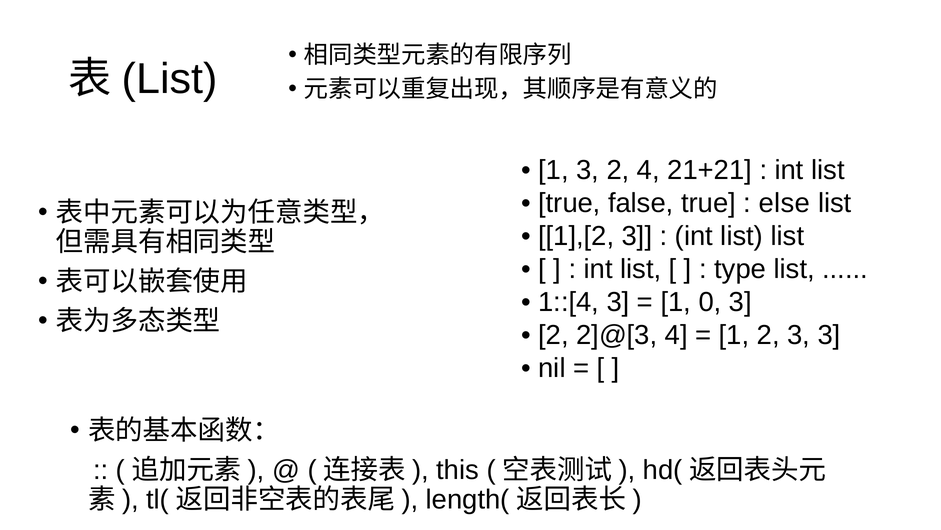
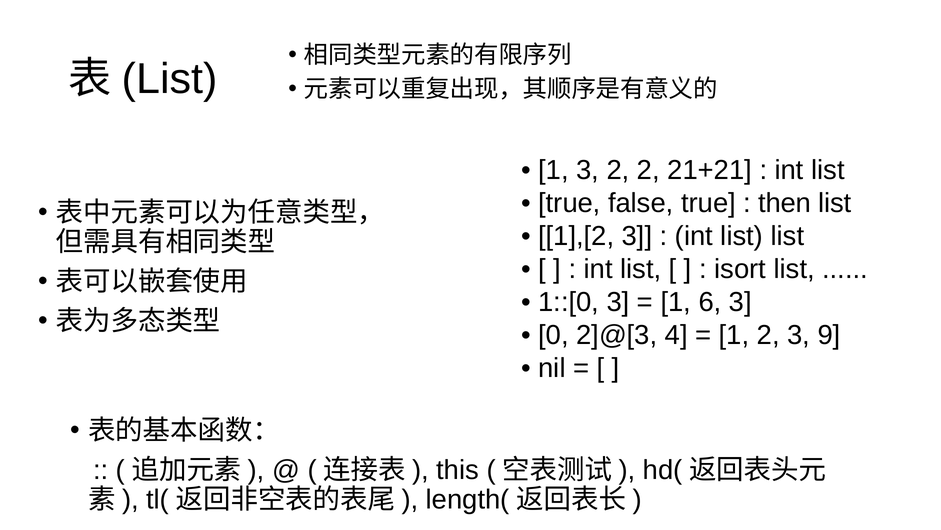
2 4: 4 -> 2
else: else -> then
type: type -> isort
1::[4: 1::[4 -> 1::[0
0: 0 -> 6
2 at (553, 335): 2 -> 0
3 3: 3 -> 9
